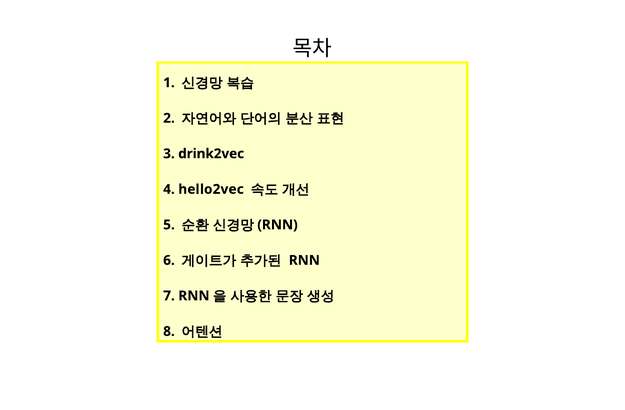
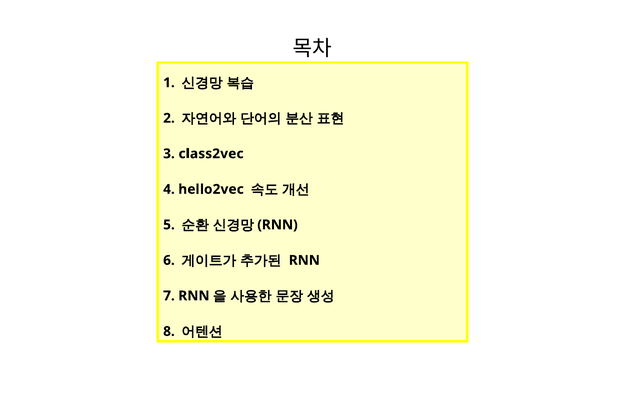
drink2vec: drink2vec -> class2vec
